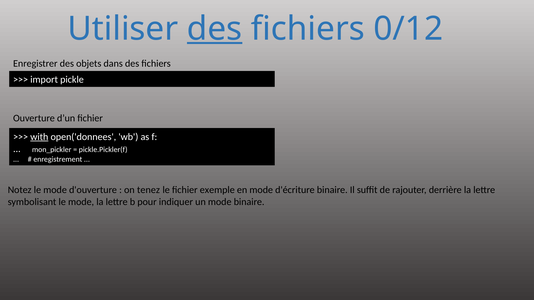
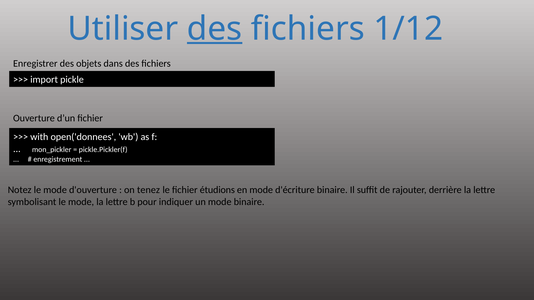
0/12: 0/12 -> 1/12
with underline: present -> none
exemple: exemple -> étudions
